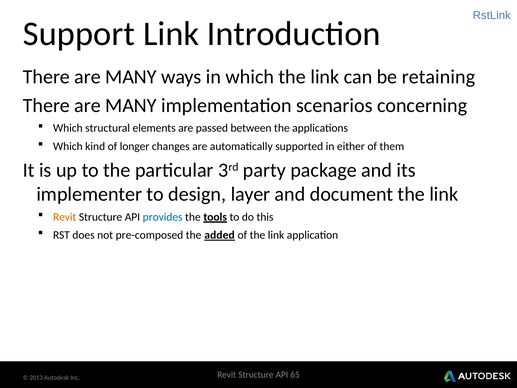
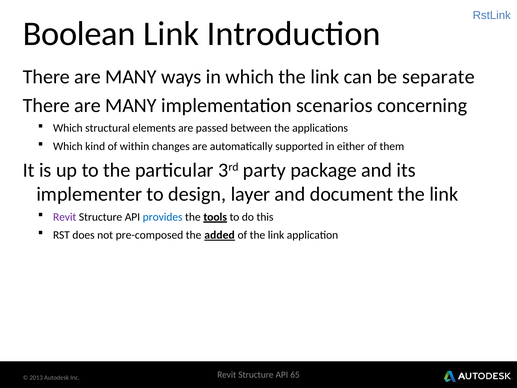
Support: Support -> Boolean
retaining: retaining -> separate
longer: longer -> within
Revit at (65, 217) colour: orange -> purple
